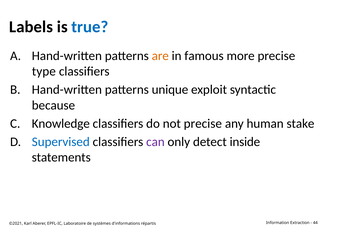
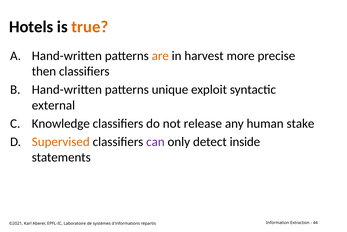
Labels: Labels -> Hotels
true colour: blue -> orange
famous: famous -> harvest
type: type -> then
because: because -> external
not precise: precise -> release
Supervised colour: blue -> orange
